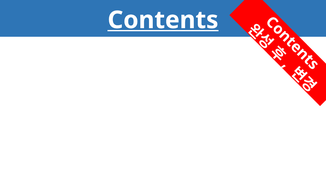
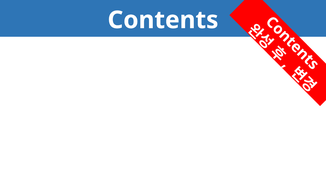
Contents underline: present -> none
